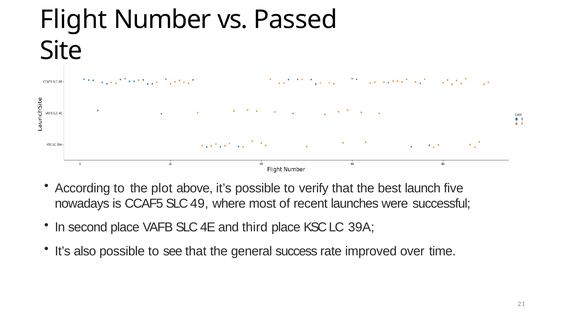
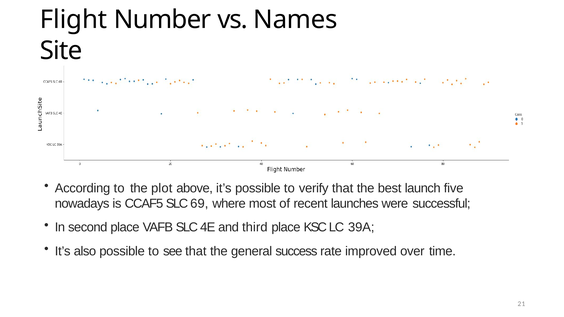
Passed: Passed -> Names
49: 49 -> 69
